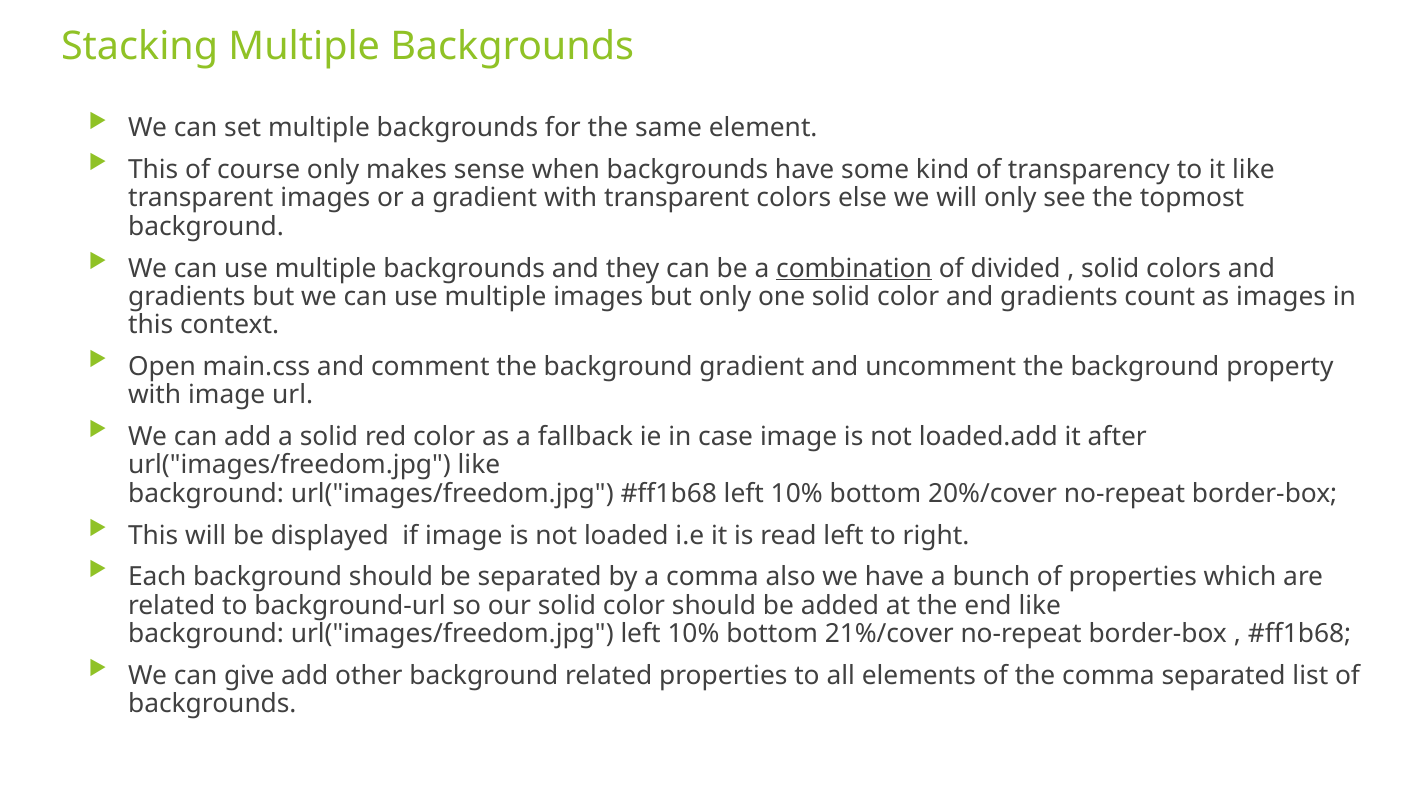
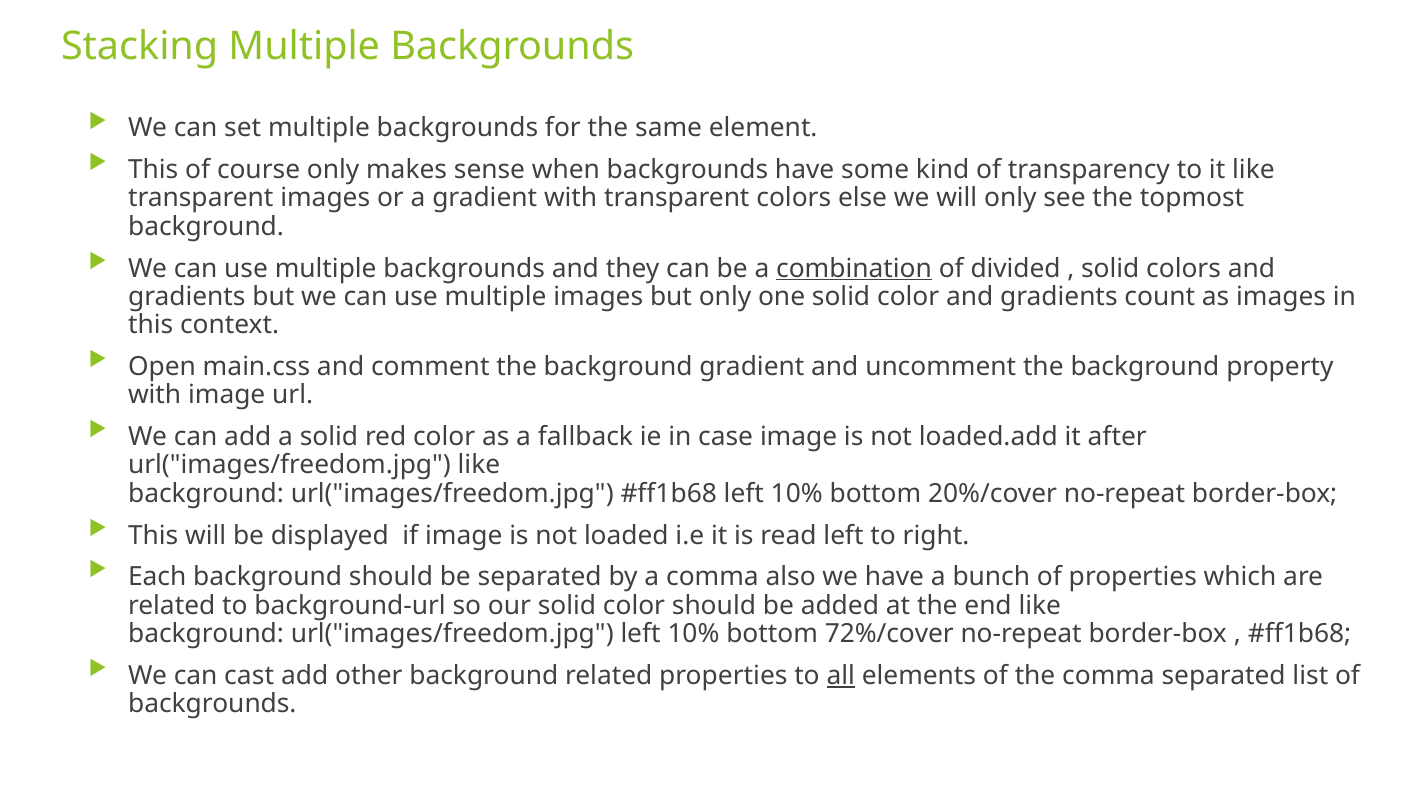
21%/cover: 21%/cover -> 72%/cover
give: give -> cast
all underline: none -> present
